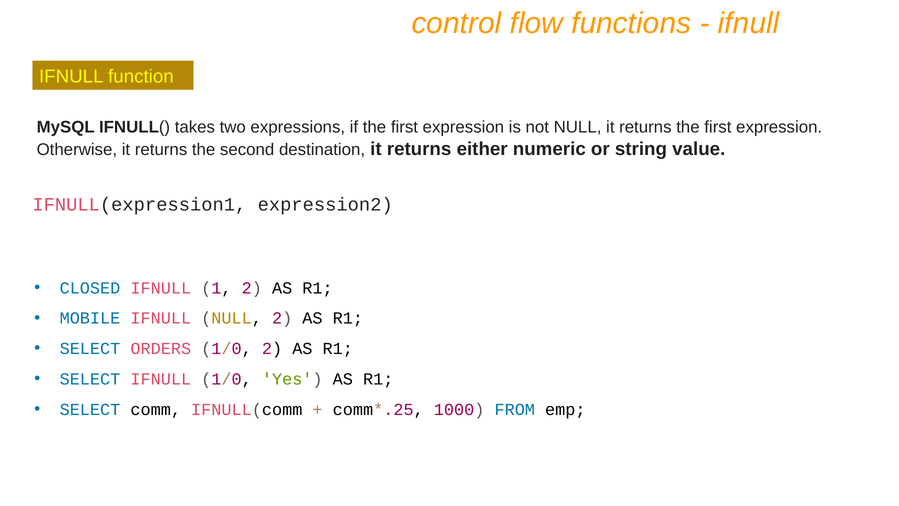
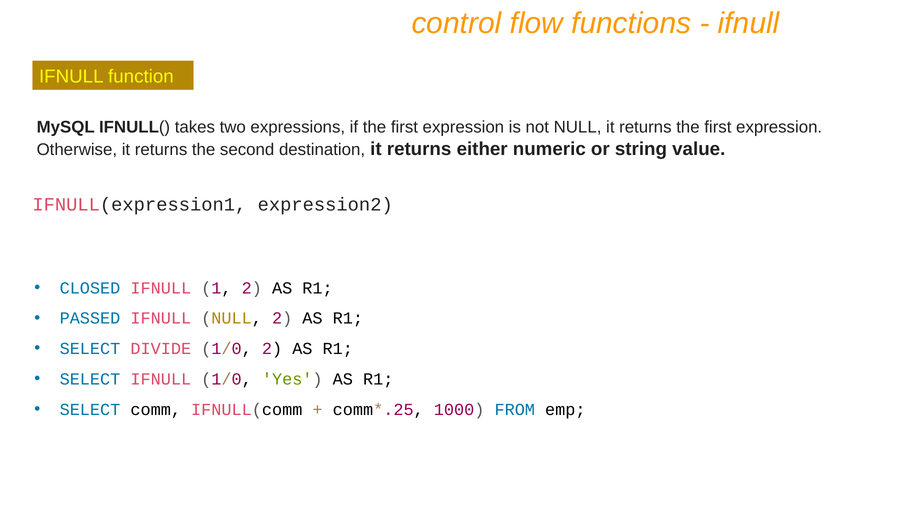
MOBILE: MOBILE -> PASSED
ORDERS: ORDERS -> DIVIDE
